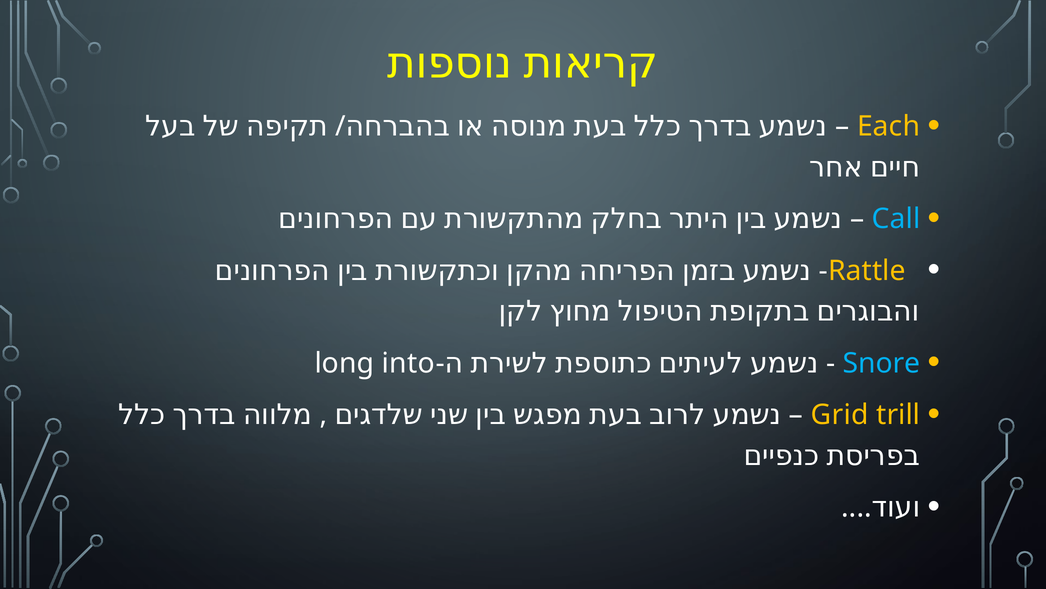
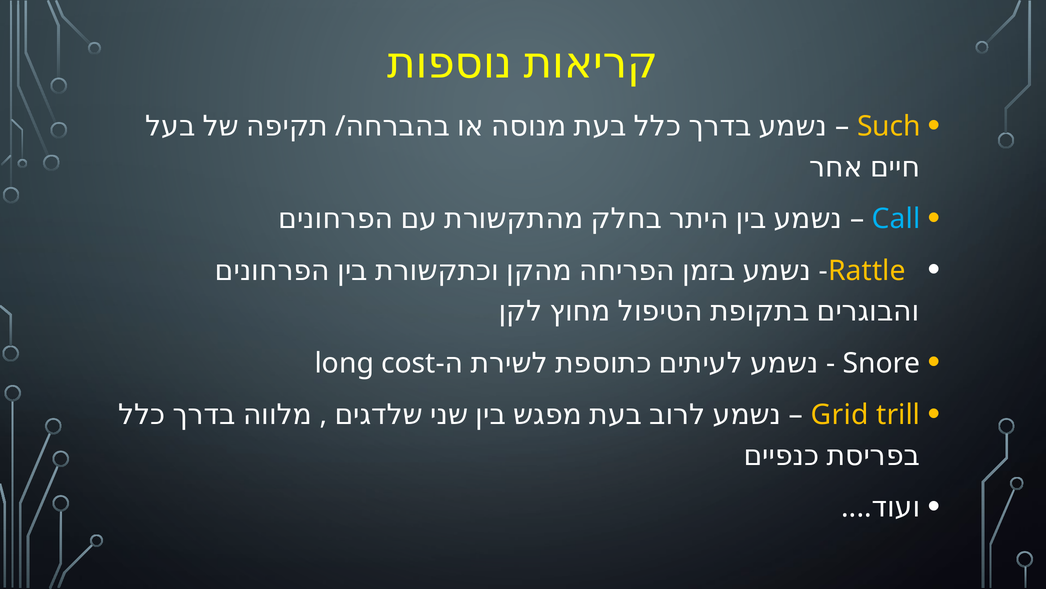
Each: Each -> Such
into: into -> cost
Snore colour: light blue -> white
